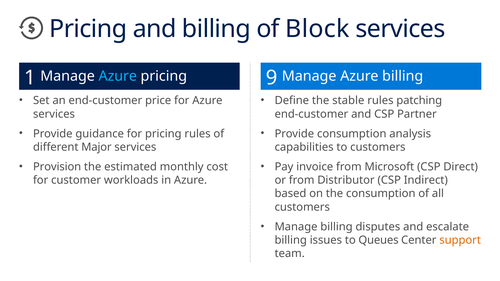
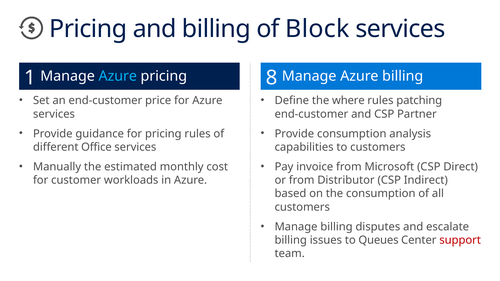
9: 9 -> 8
stable: stable -> where
Major: Major -> Office
Provision: Provision -> Manually
support colour: orange -> red
